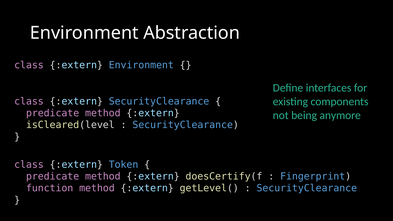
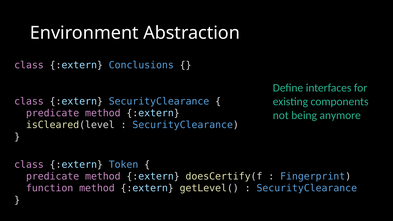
:extern Environment: Environment -> Conclusions
